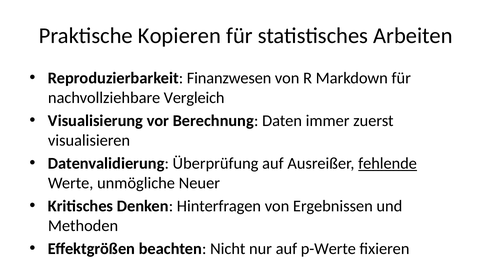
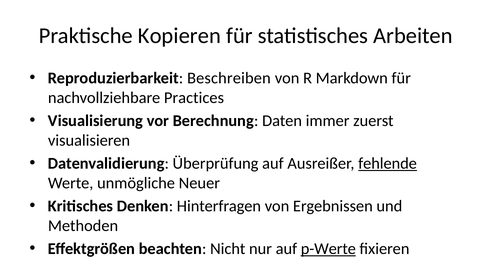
Finanzwesen: Finanzwesen -> Beschreiben
Vergleich: Vergleich -> Practices
p-Werte underline: none -> present
